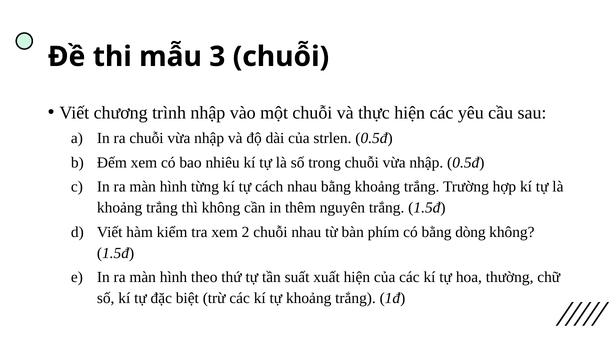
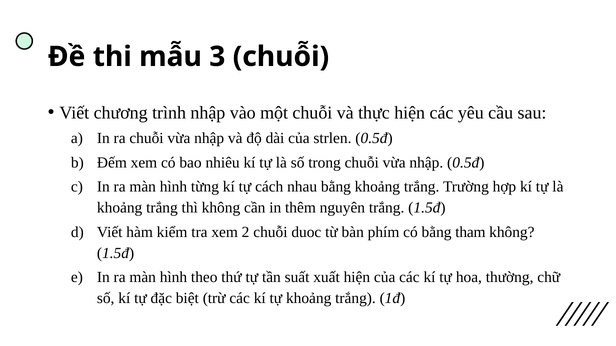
chuỗi nhau: nhau -> duoc
dòng: dòng -> tham
